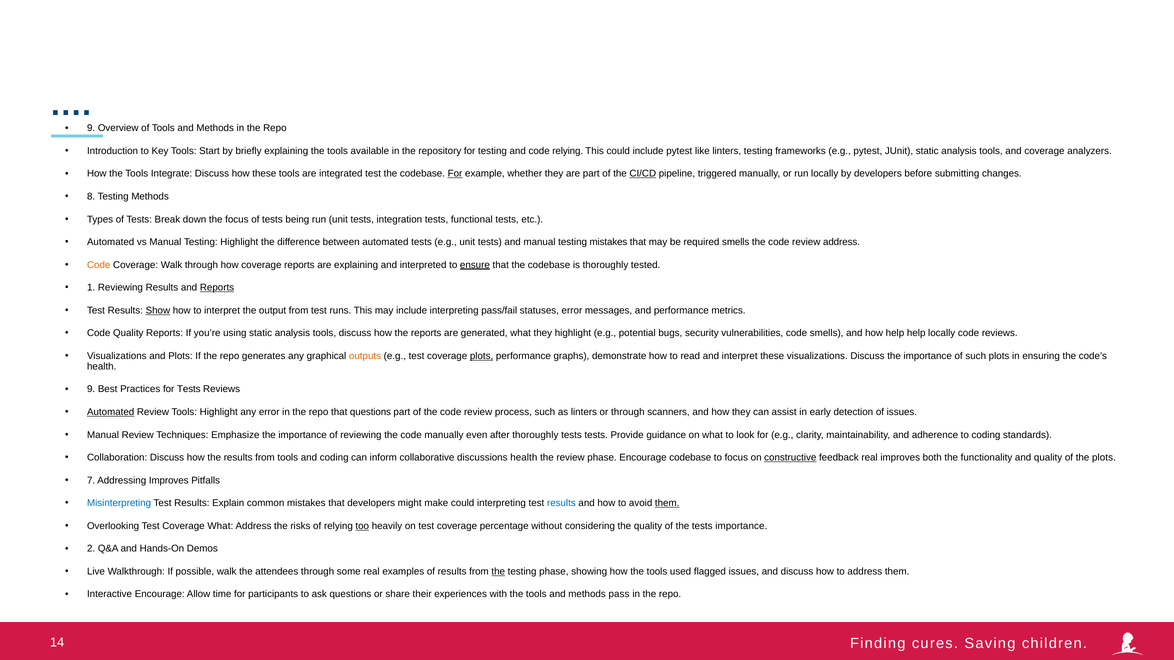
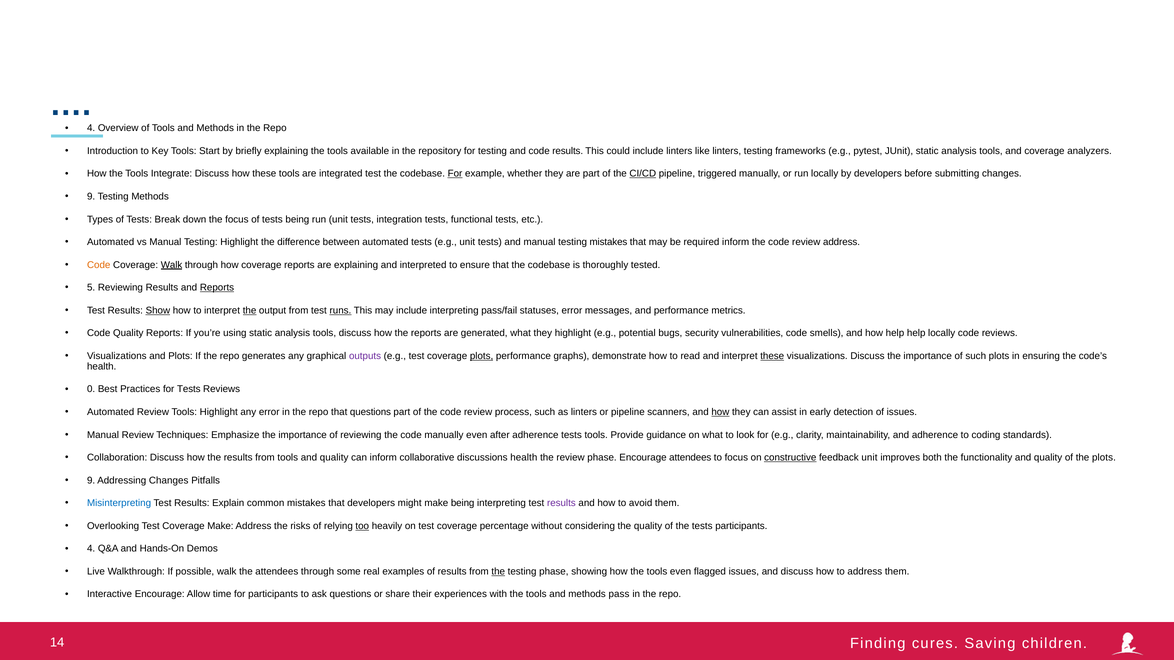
9 at (91, 128): 9 -> 4
code relying: relying -> results
include pytest: pytest -> linters
8 at (91, 197): 8 -> 9
required smells: smells -> inform
Walk at (172, 265) underline: none -> present
ensure underline: present -> none
1: 1 -> 5
the at (250, 311) underline: none -> present
runs underline: none -> present
outputs colour: orange -> purple
these at (772, 356) underline: none -> present
9 at (91, 389): 9 -> 0
Automated at (111, 412) underline: present -> none
or through: through -> pipeline
how at (720, 412) underline: none -> present
after thoroughly: thoroughly -> adherence
tests tests: tests -> tools
tools and coding: coding -> quality
Encourage codebase: codebase -> attendees
feedback real: real -> unit
7 at (91, 481): 7 -> 9
Addressing Improves: Improves -> Changes
make could: could -> being
results at (561, 503) colour: blue -> purple
them at (667, 503) underline: present -> none
Coverage What: What -> Make
tests importance: importance -> participants
2 at (91, 549): 2 -> 4
tools used: used -> even
